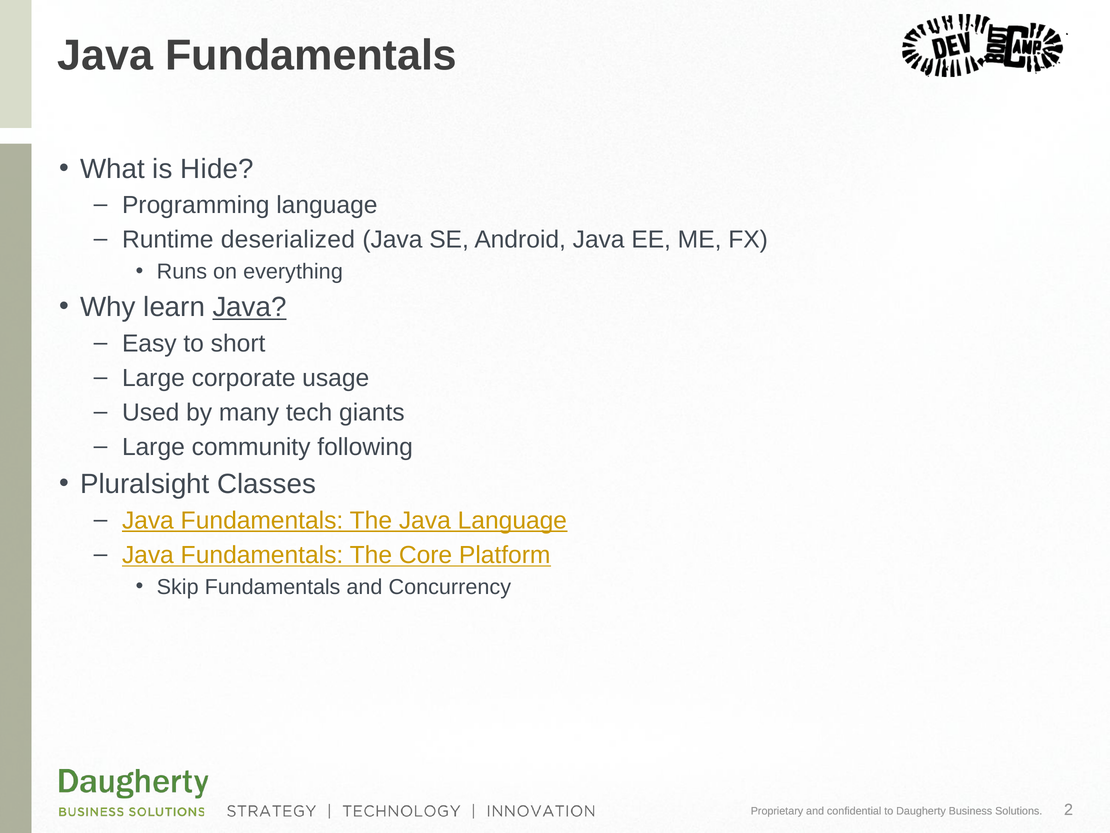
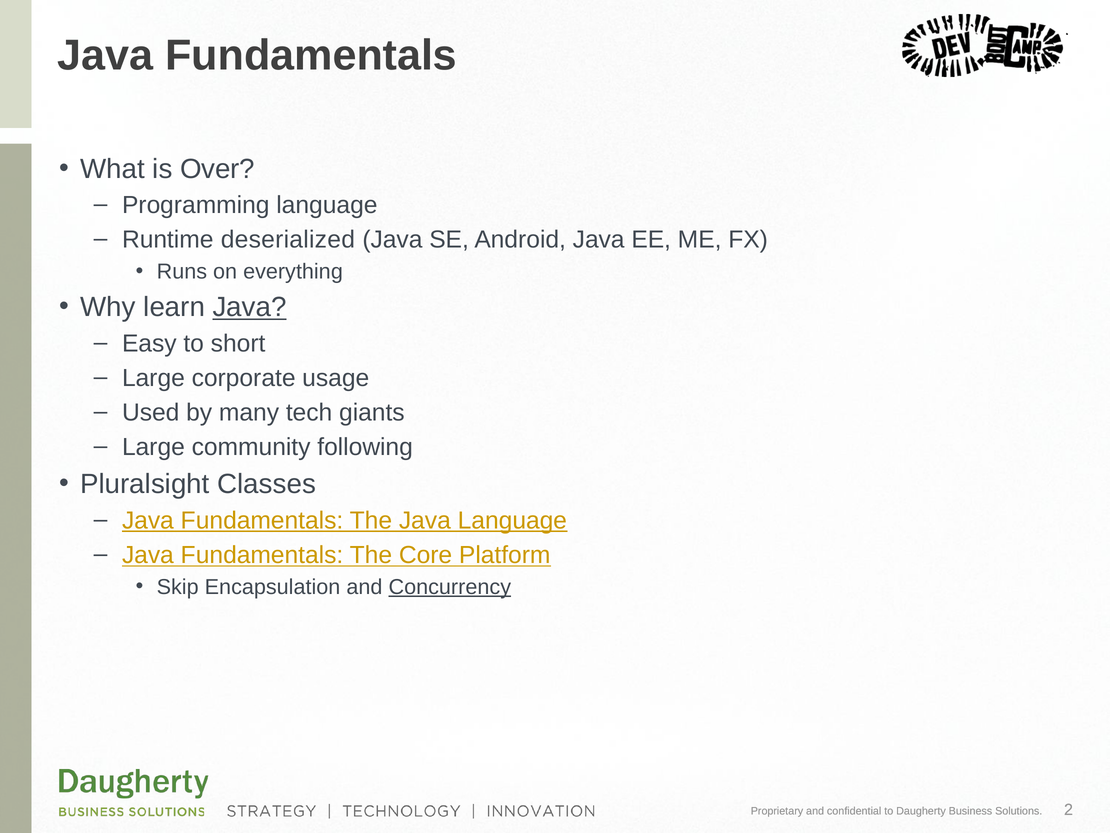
Hide: Hide -> Over
Skip Fundamentals: Fundamentals -> Encapsulation
Concurrency underline: none -> present
